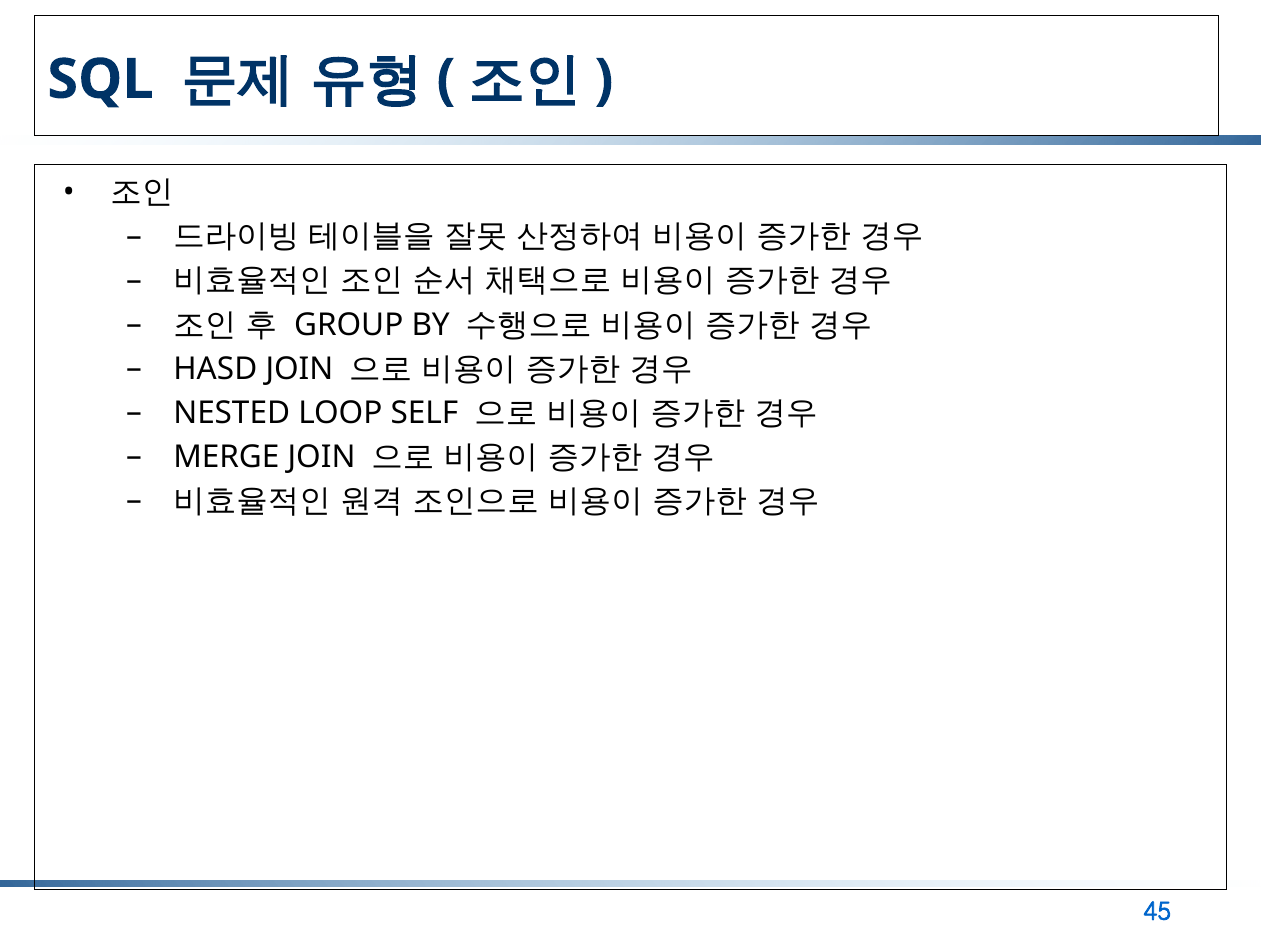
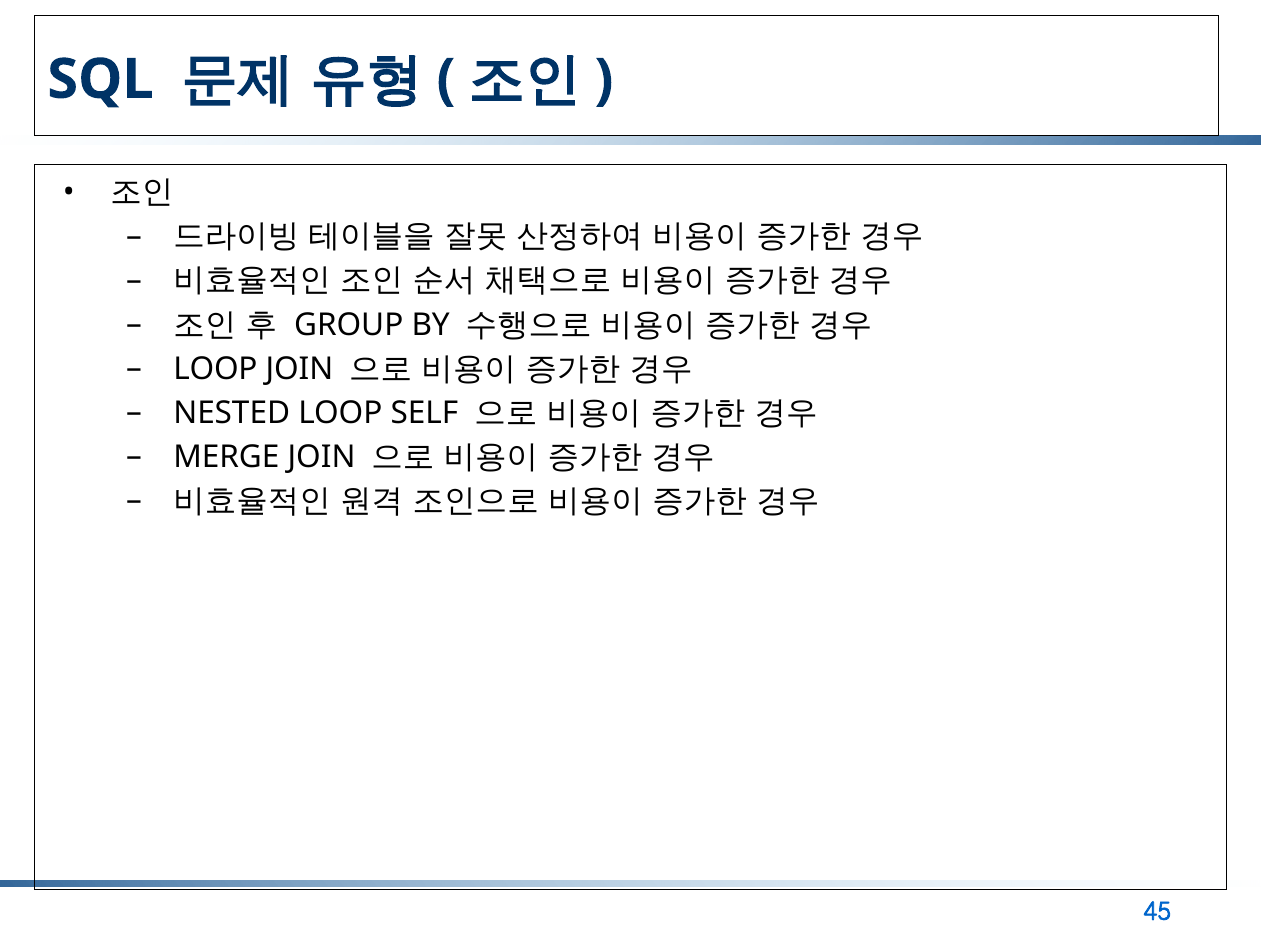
HASD at (215, 369): HASD -> LOOP
